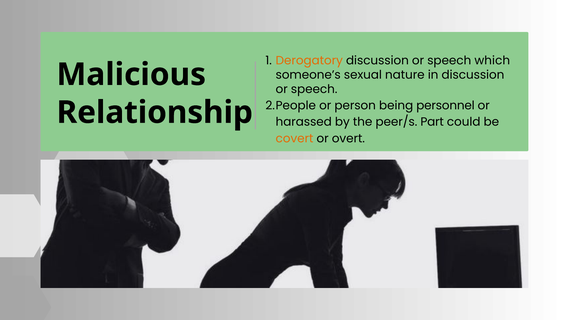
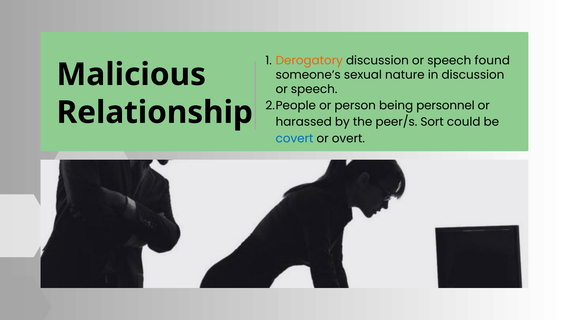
which: which -> found
Part: Part -> Sort
covert colour: orange -> blue
